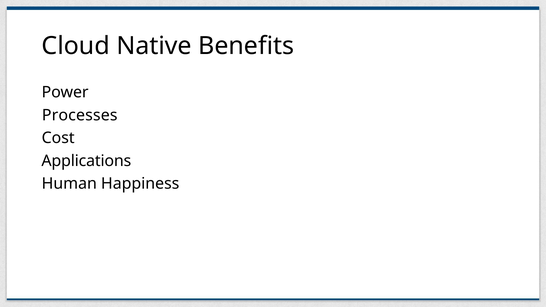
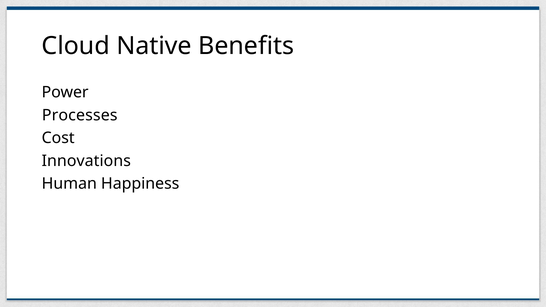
Applications: Applications -> Innovations
